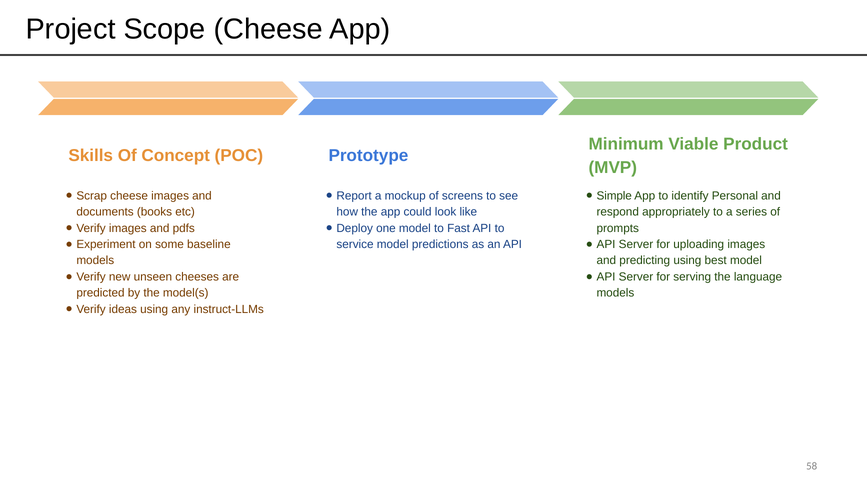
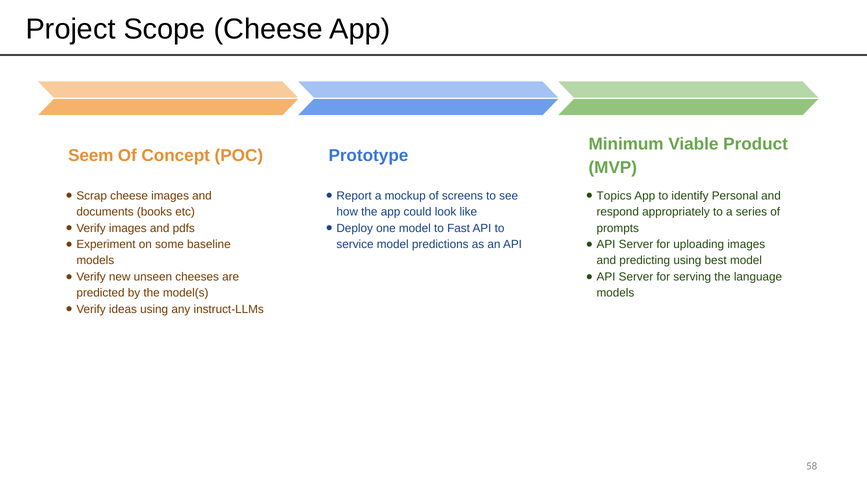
Skills: Skills -> Seem
Simple: Simple -> Topics
